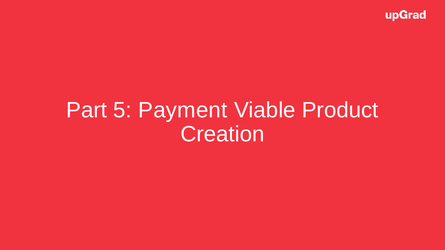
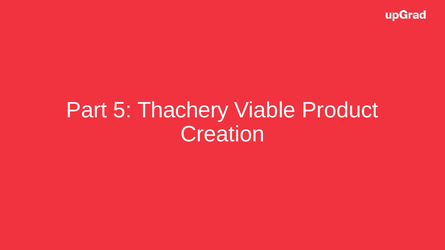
Payment: Payment -> Thachery
